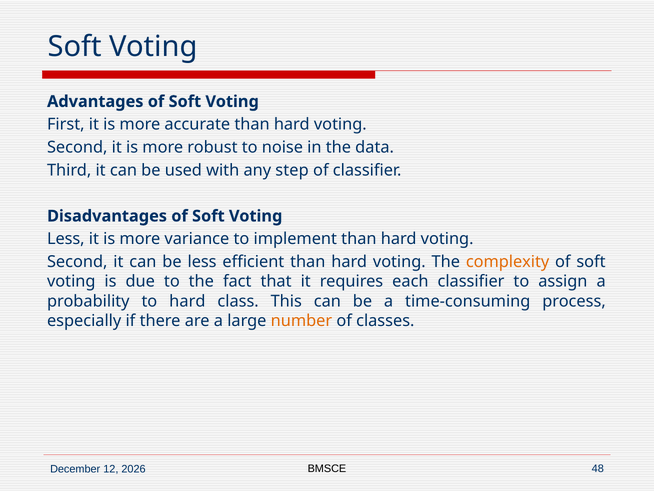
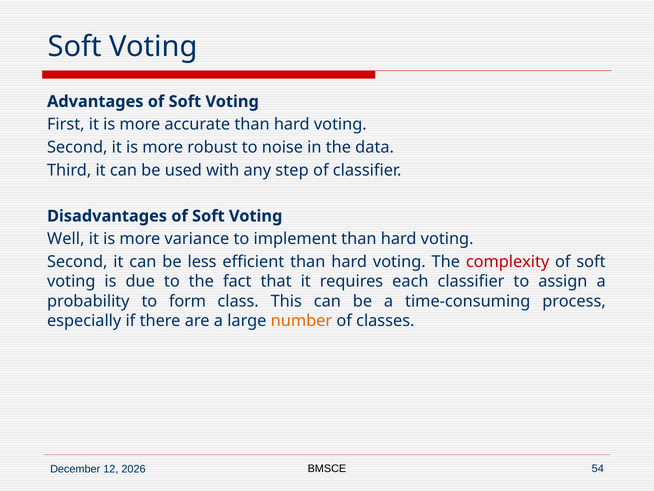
Less at (66, 239): Less -> Well
complexity colour: orange -> red
to hard: hard -> form
48: 48 -> 54
